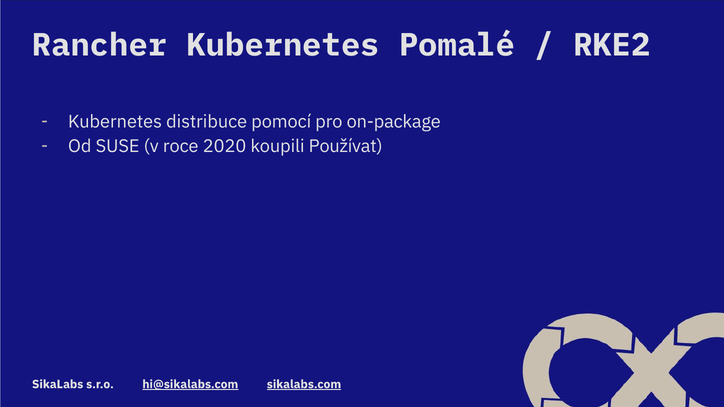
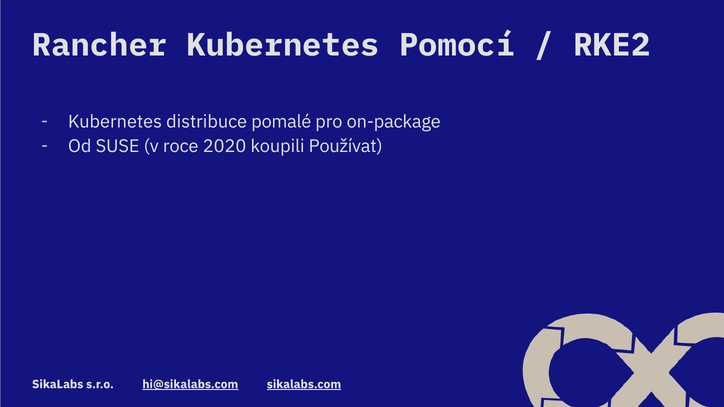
Pomalé: Pomalé -> Pomocí
pomocí: pomocí -> pomalé
